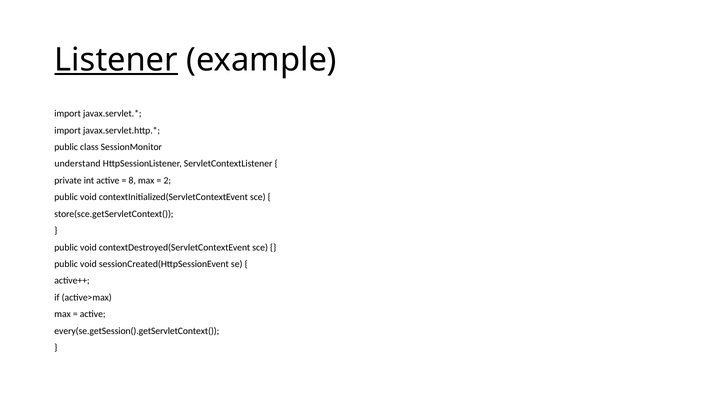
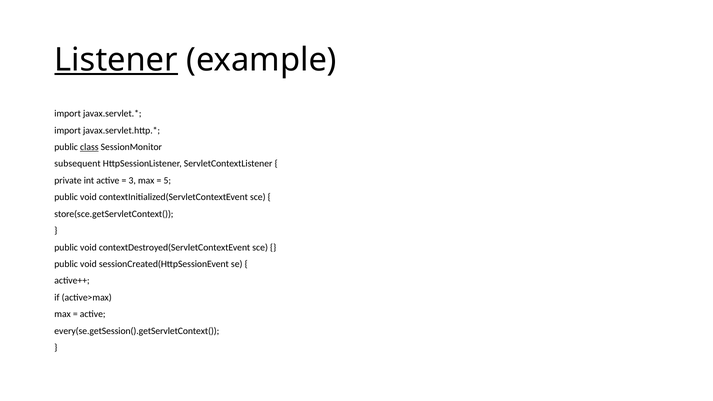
class underline: none -> present
understand: understand -> subsequent
8: 8 -> 3
2: 2 -> 5
